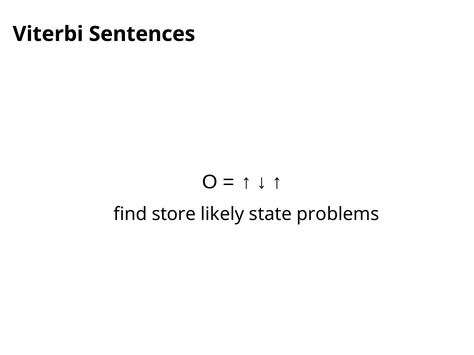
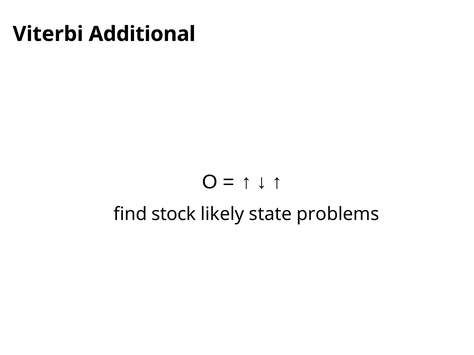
Sentences: Sentences -> Additional
store: store -> stock
